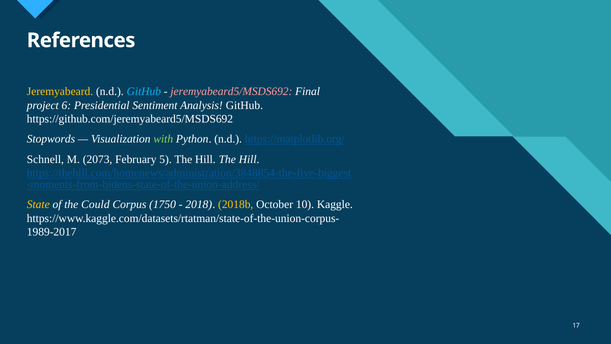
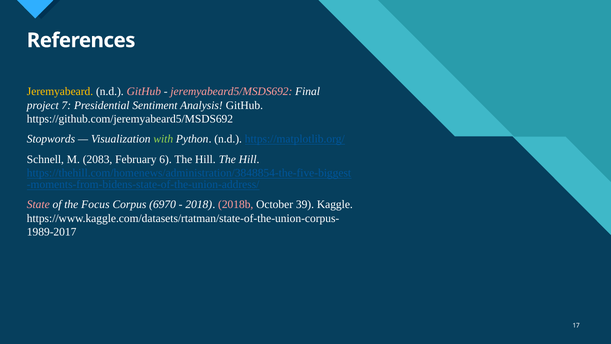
GitHub at (144, 91) colour: light blue -> pink
6: 6 -> 7
2073: 2073 -> 2083
5: 5 -> 6
State colour: yellow -> pink
Could: Could -> Focus
1750: 1750 -> 6970
2018b colour: yellow -> pink
10: 10 -> 39
